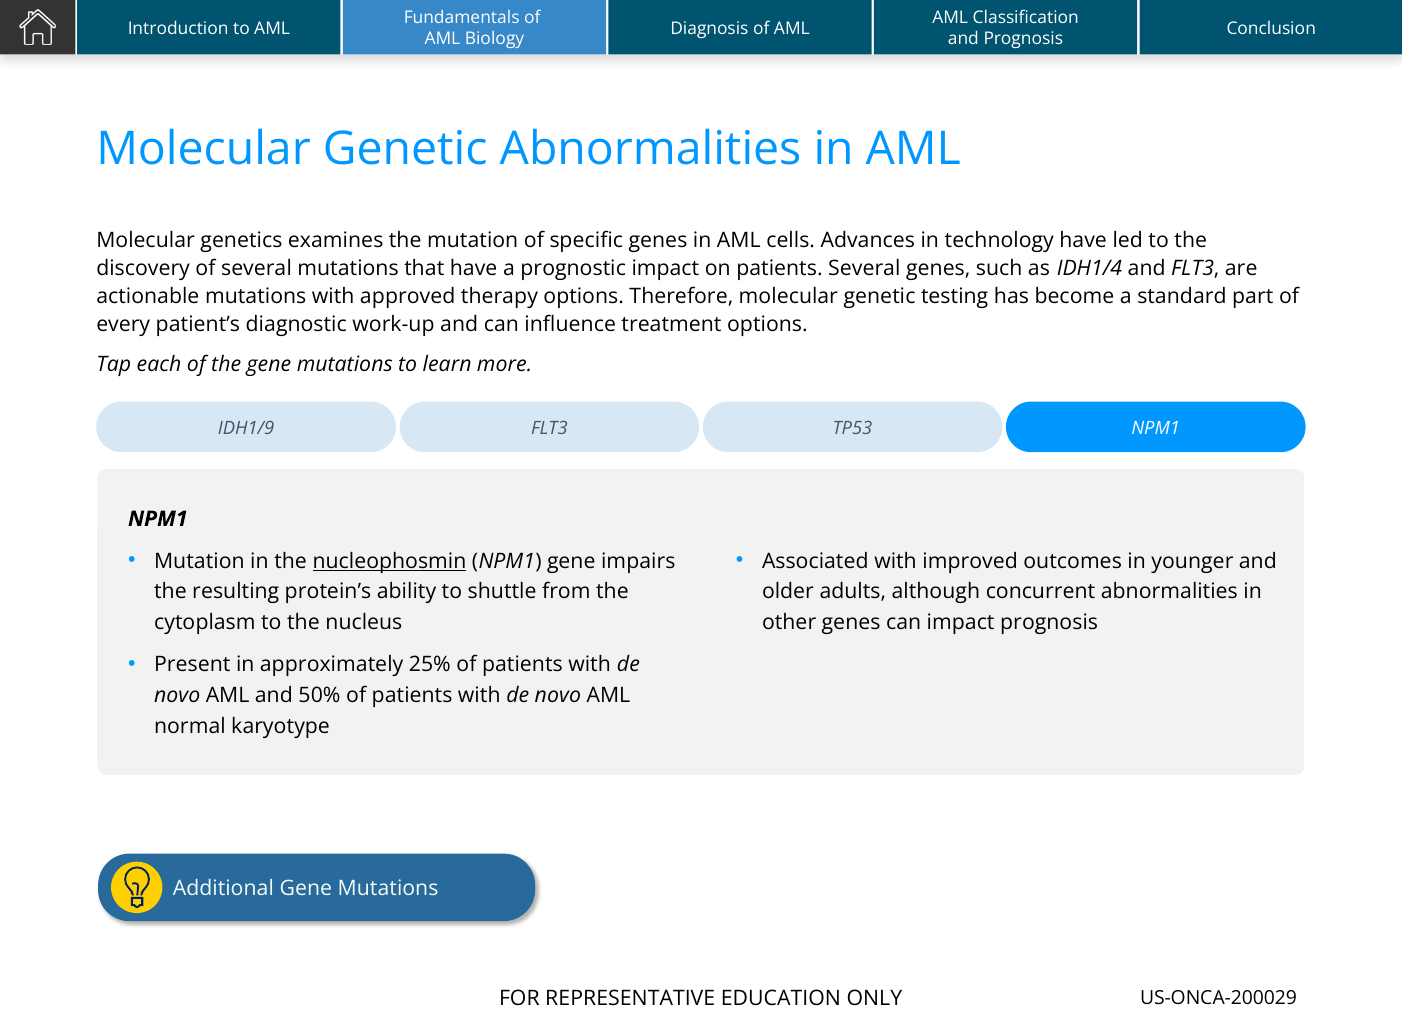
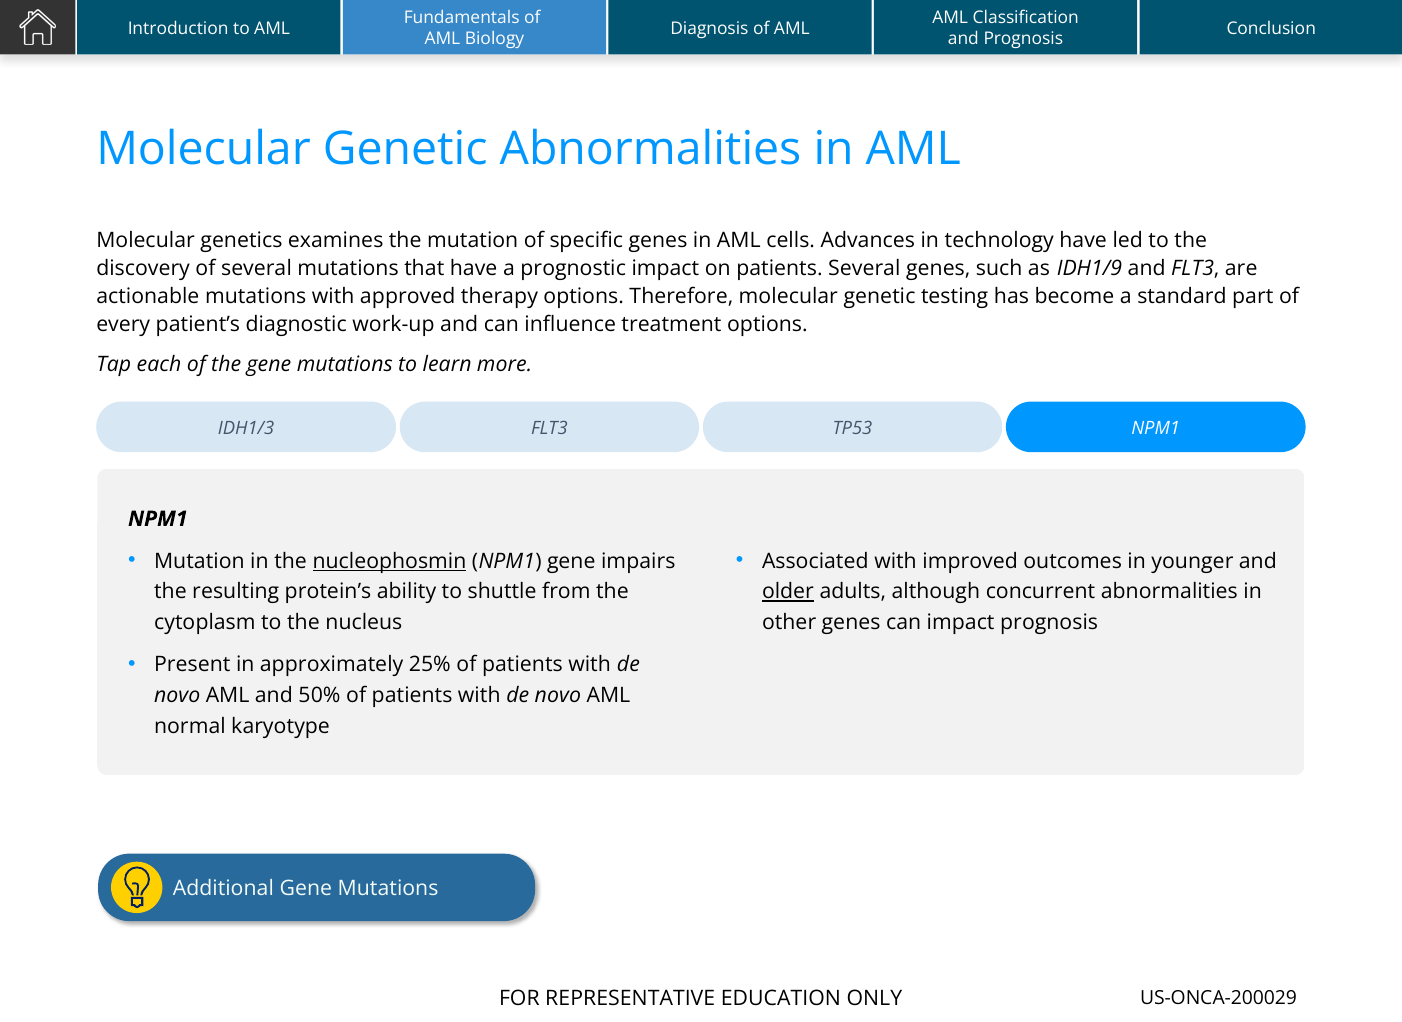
IDH1/4: IDH1/4 -> IDH1/9
IDH1/9: IDH1/9 -> IDH1/3
older underline: none -> present
